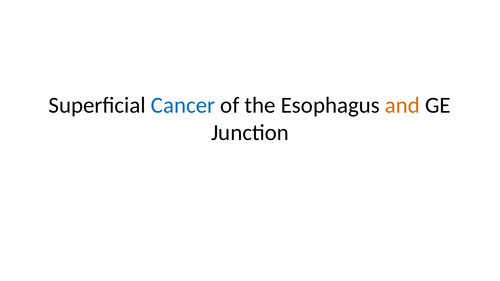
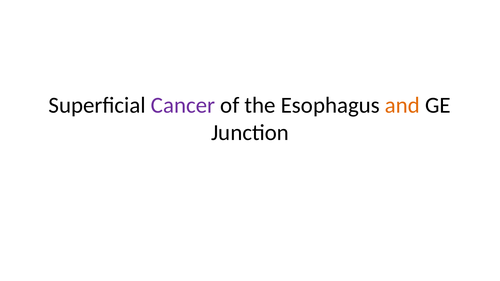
Cancer colour: blue -> purple
